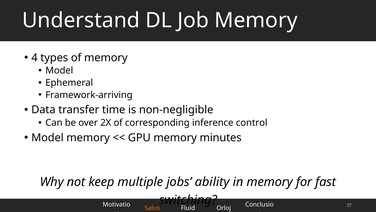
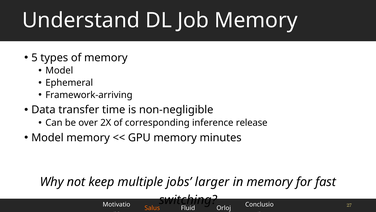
4: 4 -> 5
control: control -> release
ability: ability -> larger
